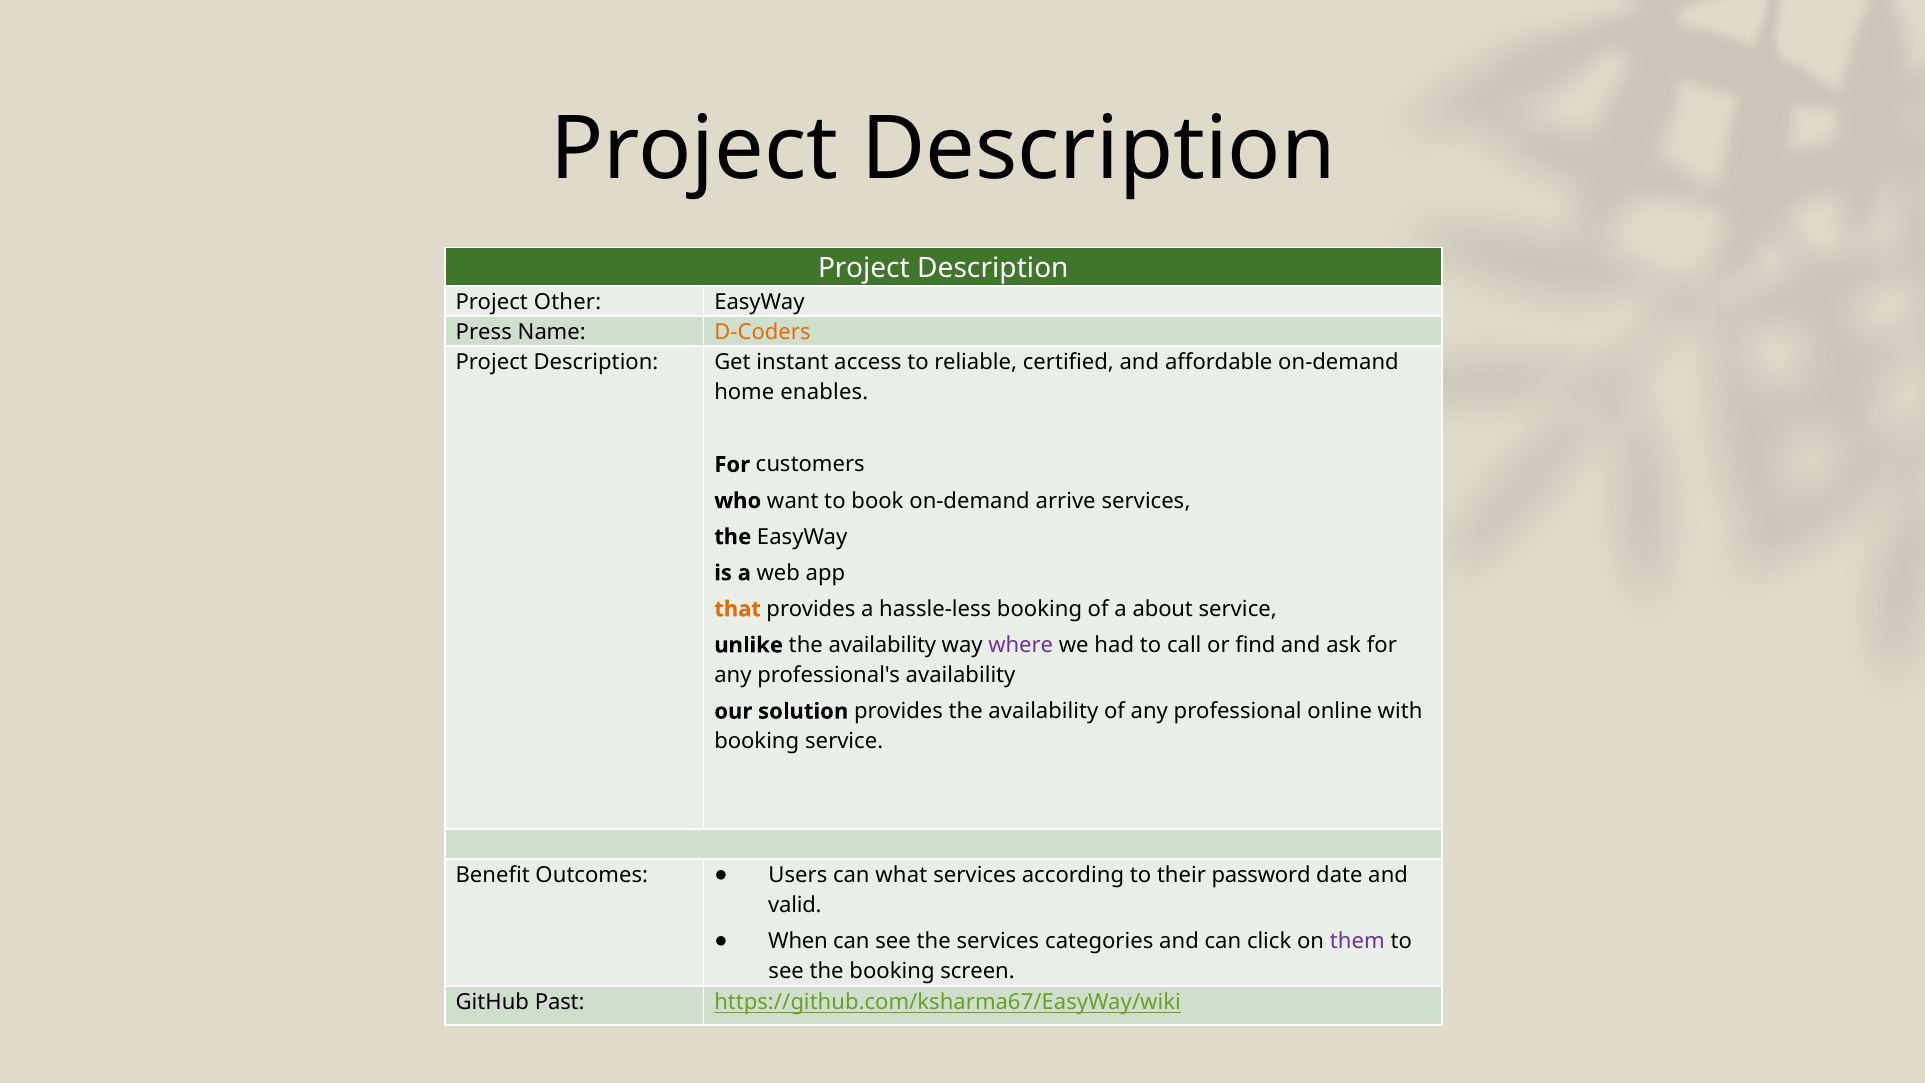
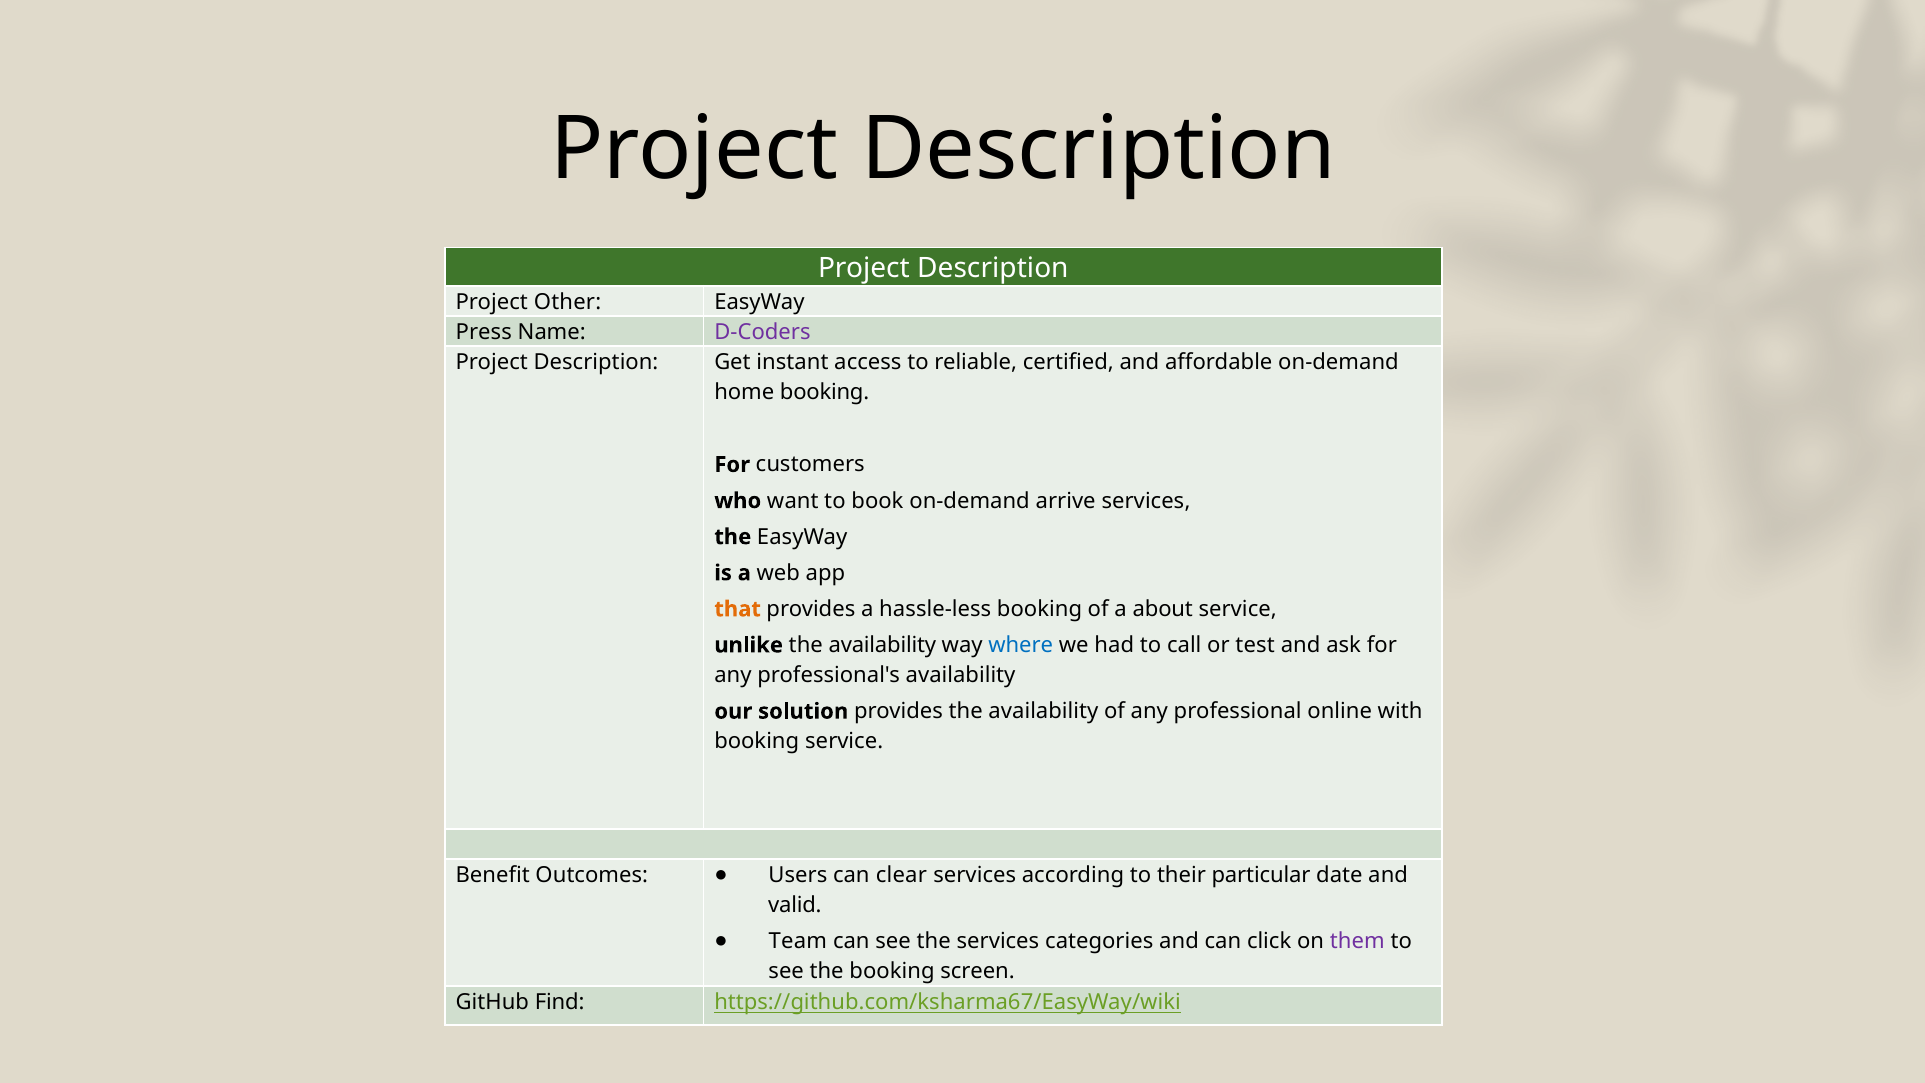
D-Coders colour: orange -> purple
home enables: enables -> booking
where colour: purple -> blue
find: find -> test
what: what -> clear
password: password -> particular
When: When -> Team
Past: Past -> Find
